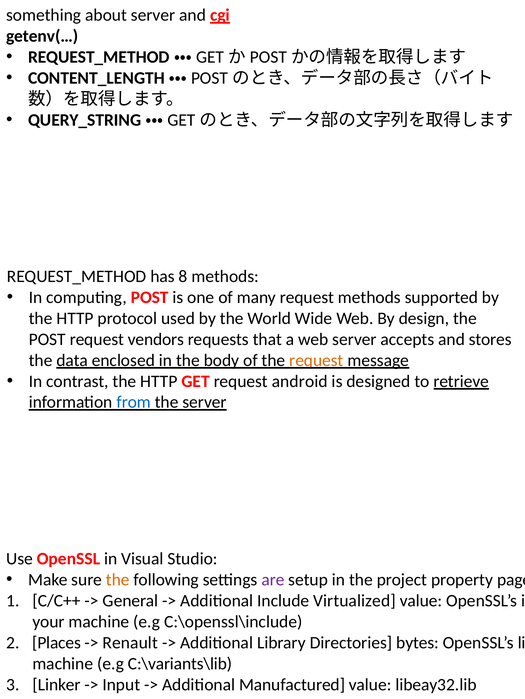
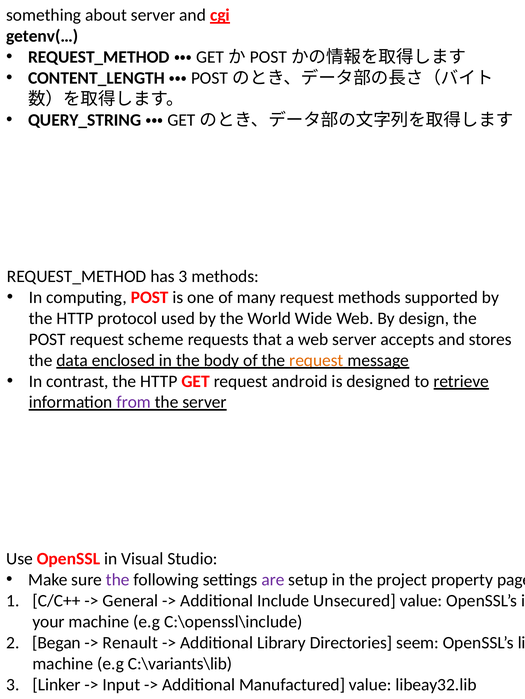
has 8: 8 -> 3
vendors: vendors -> scheme
from colour: blue -> purple
the at (118, 581) colour: orange -> purple
Virtualized: Virtualized -> Unsecured
Places: Places -> Began
bytes: bytes -> seem
